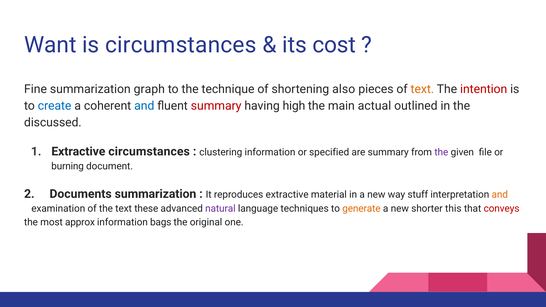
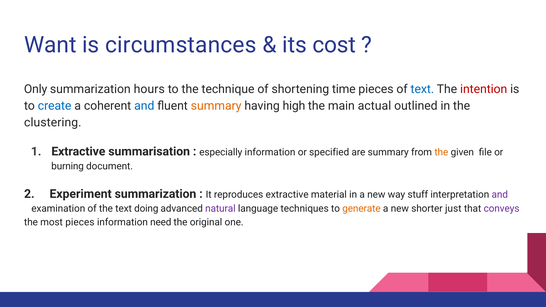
Fine: Fine -> Only
graph: graph -> hours
also: also -> time
text at (422, 89) colour: orange -> blue
summary at (216, 106) colour: red -> orange
discussed: discussed -> clustering
Extractive circumstances: circumstances -> summarisation
clustering: clustering -> especially
the at (441, 152) colour: purple -> orange
Documents: Documents -> Experiment
and at (500, 195) colour: orange -> purple
these: these -> doing
this: this -> just
conveys colour: red -> purple
most approx: approx -> pieces
bags: bags -> need
